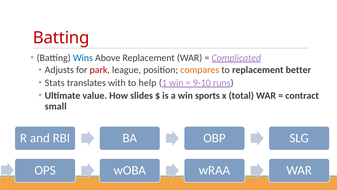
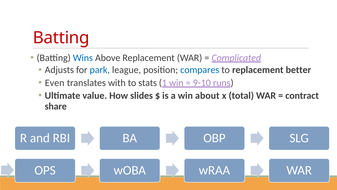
park colour: red -> blue
compares colour: orange -> blue
Stats: Stats -> Even
help: help -> stats
sports: sports -> about
small: small -> share
